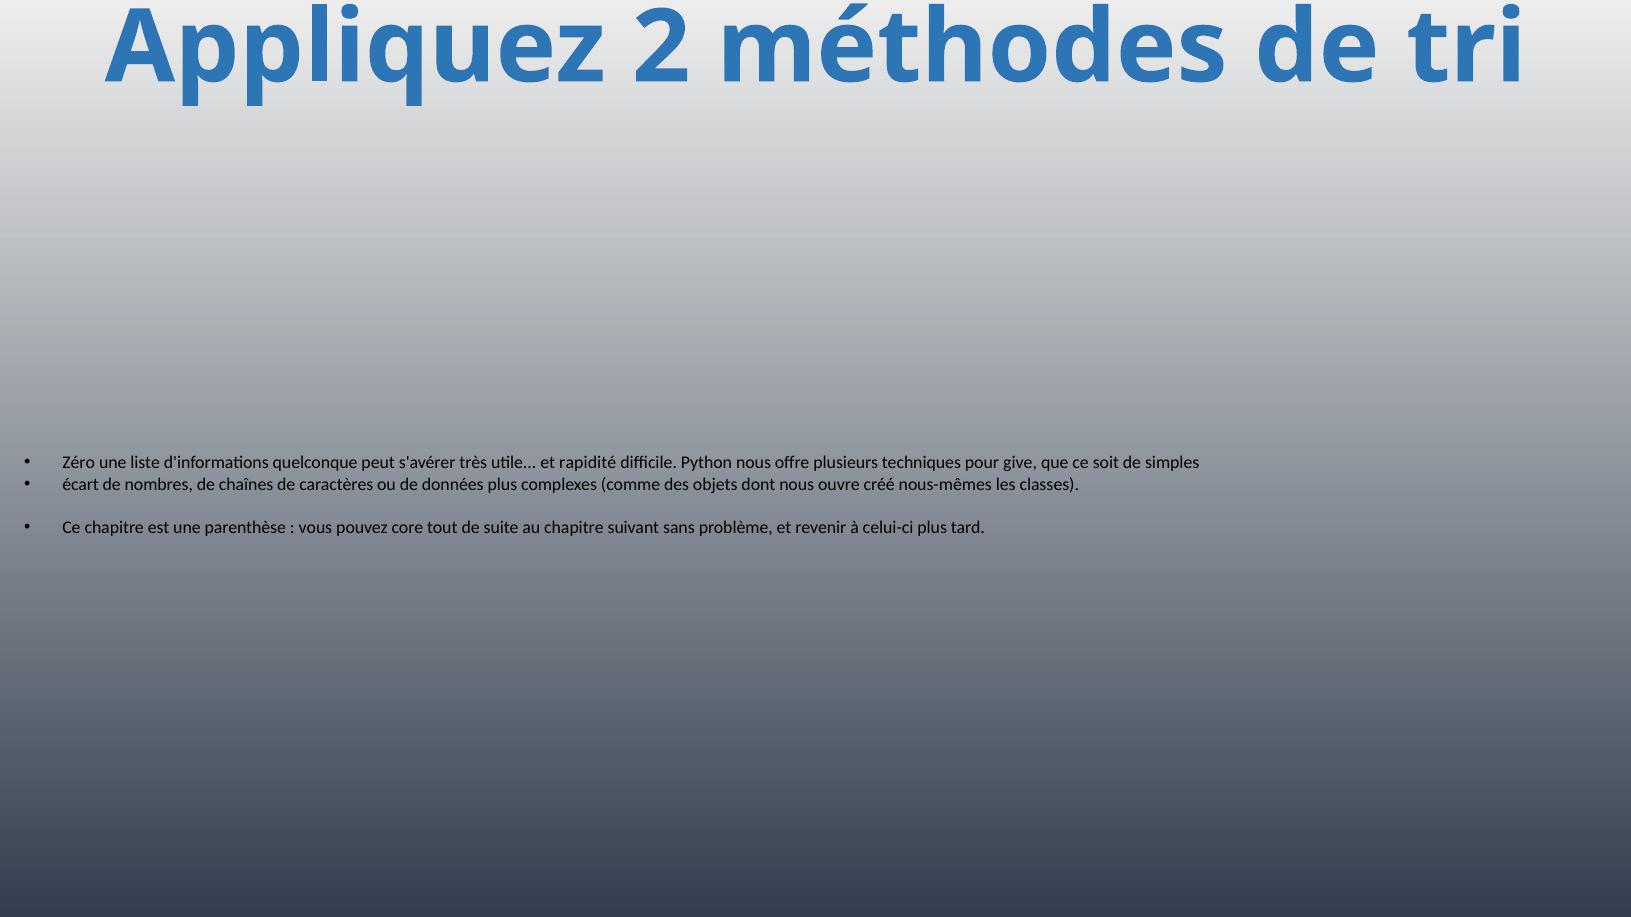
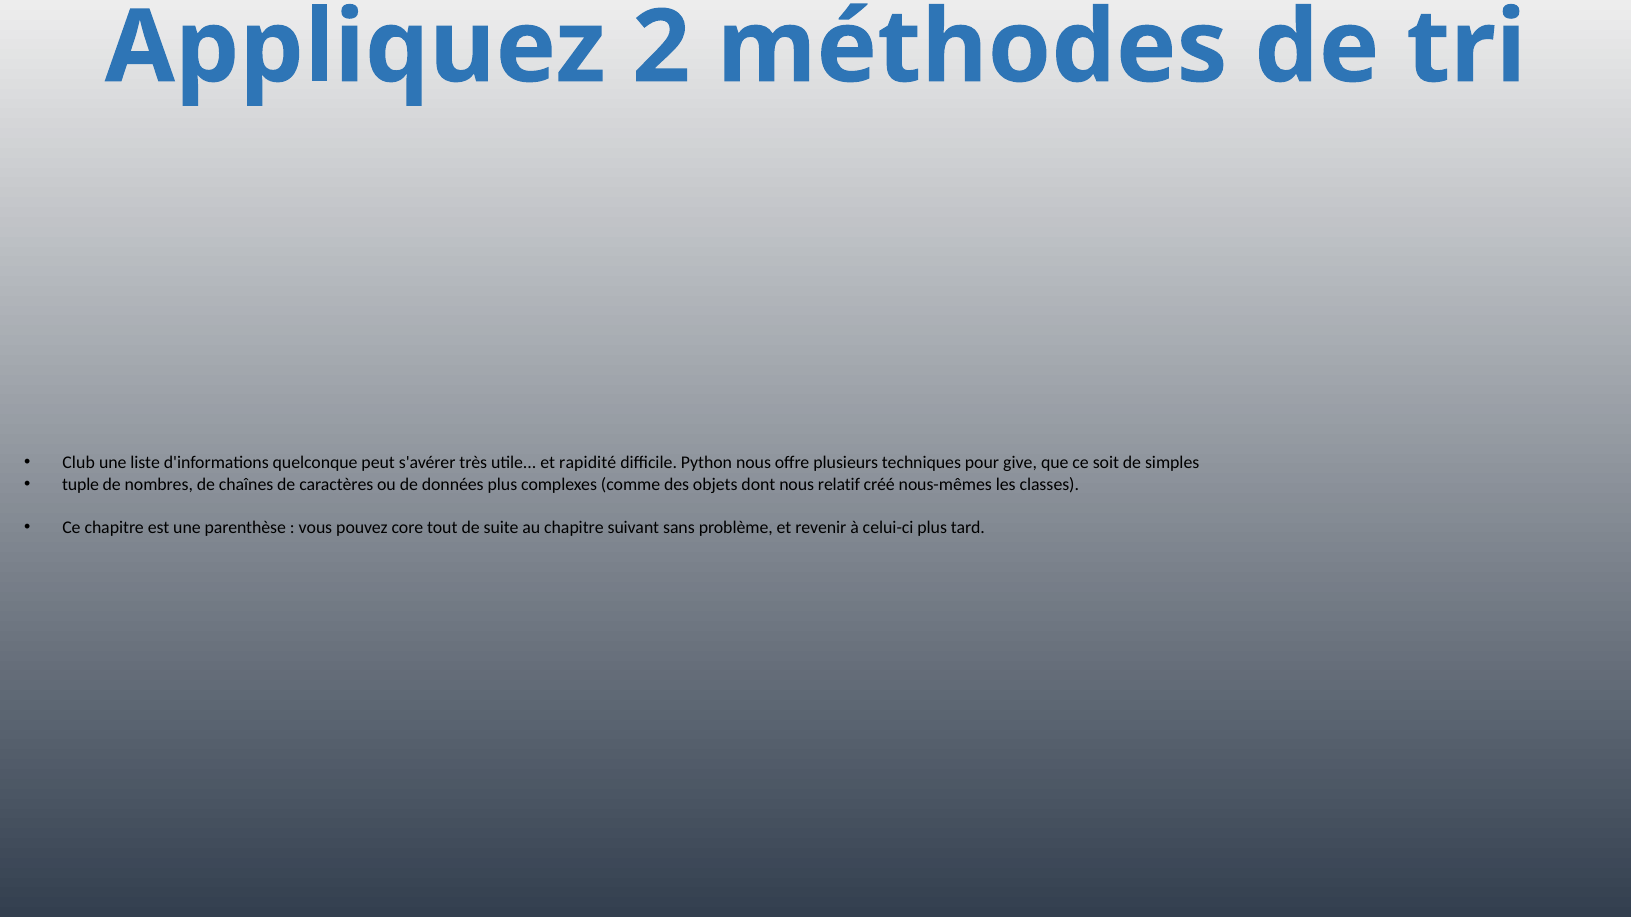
Zéro: Zéro -> Club
écart: écart -> tuple
ouvre: ouvre -> relatif
